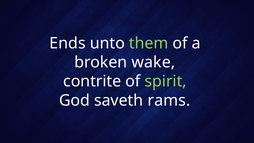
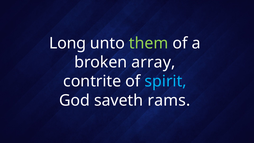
Ends: Ends -> Long
wake: wake -> array
spirit colour: light green -> light blue
